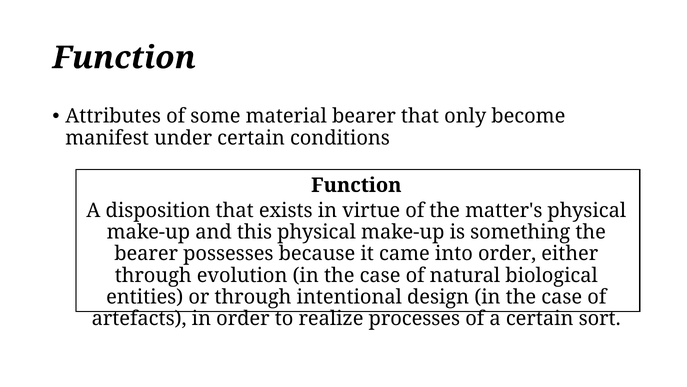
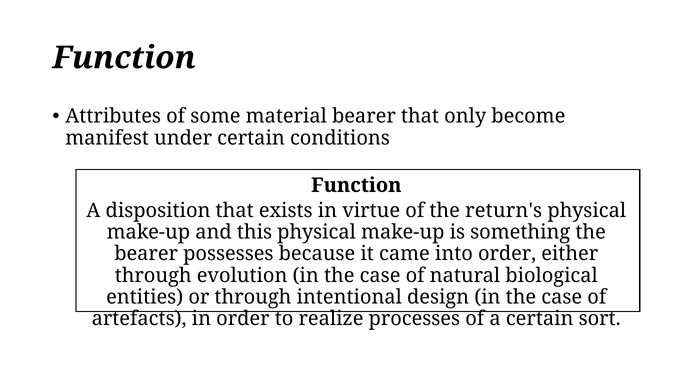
matter's: matter's -> return's
